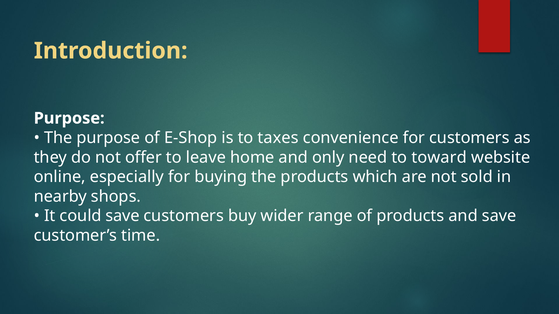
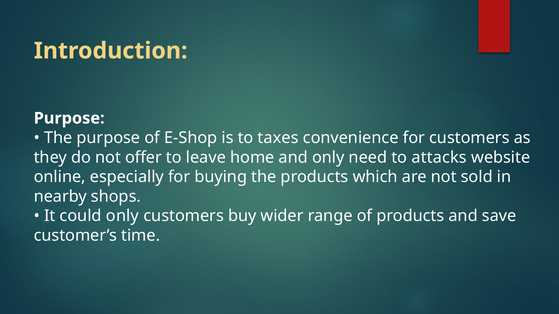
toward: toward -> attacks
could save: save -> only
